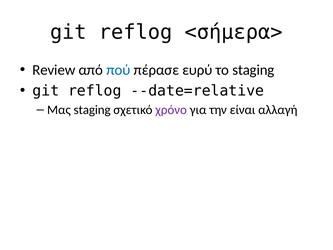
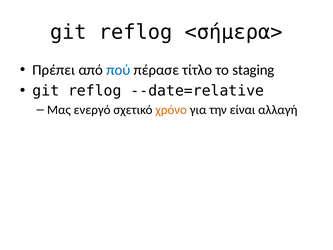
Review: Review -> Πρέπει
ευρύ: ευρύ -> τίτλο
Μας staging: staging -> ενεργό
χρόνο colour: purple -> orange
